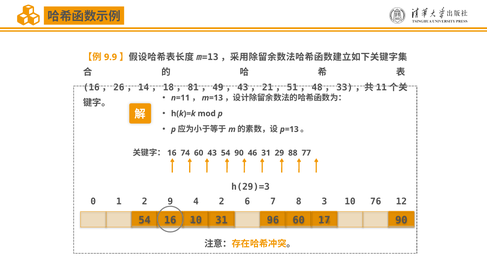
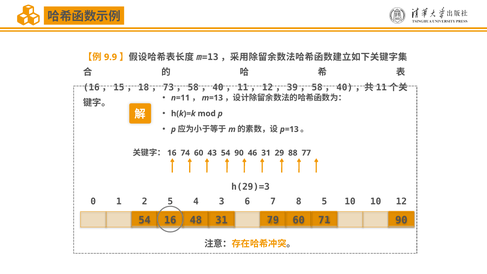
26: 26 -> 15
14: 14 -> 18
18: 18 -> 73
81 at (193, 88): 81 -> 58
49 at (218, 88): 49 -> 40
43 at (243, 88): 43 -> 11
21 at (268, 88): 21 -> 12
51: 51 -> 39
48 at (317, 88): 48 -> 58
33 at (345, 88): 33 -> 40
2 9: 9 -> 5
4 2: 2 -> 3
8 3: 3 -> 5
10 76: 76 -> 10
16 10: 10 -> 48
96: 96 -> 79
17: 17 -> 71
